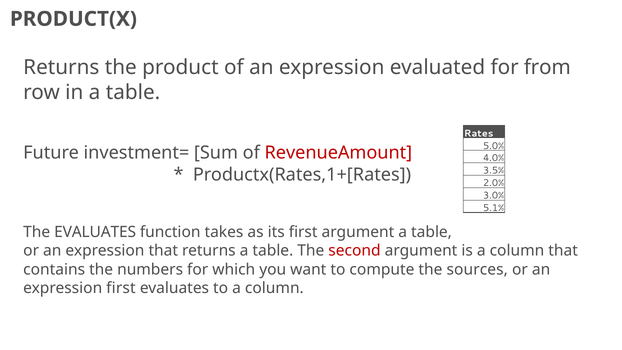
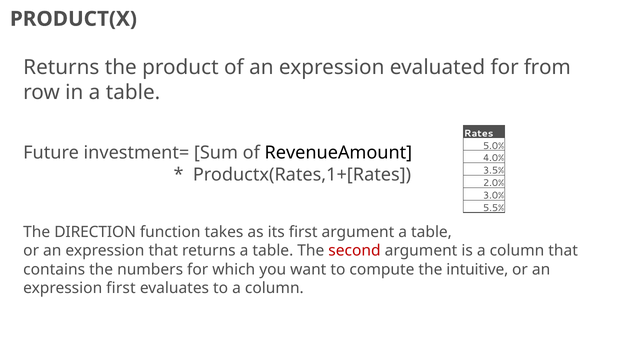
RevenueAmount colour: red -> black
5.1%: 5.1% -> 5.5%
The EVALUATES: EVALUATES -> DIRECTION
sources: sources -> intuitive
